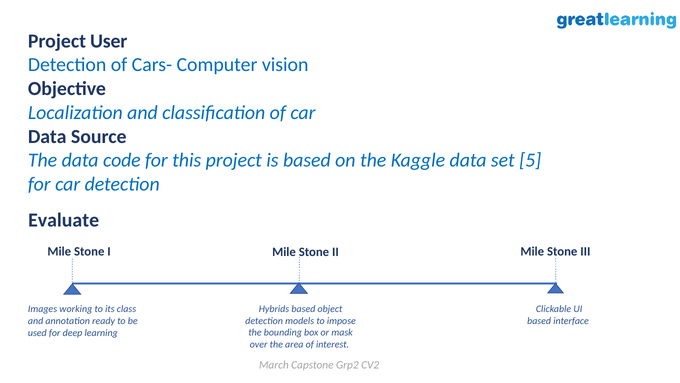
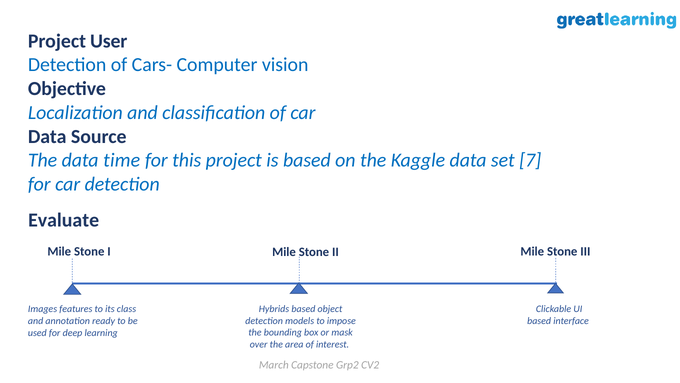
code: code -> time
5: 5 -> 7
working: working -> features
